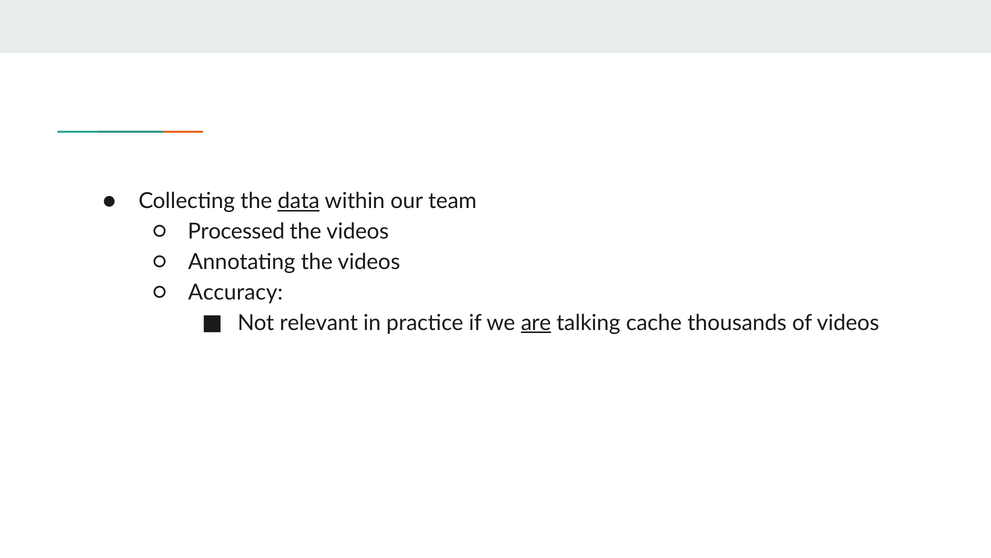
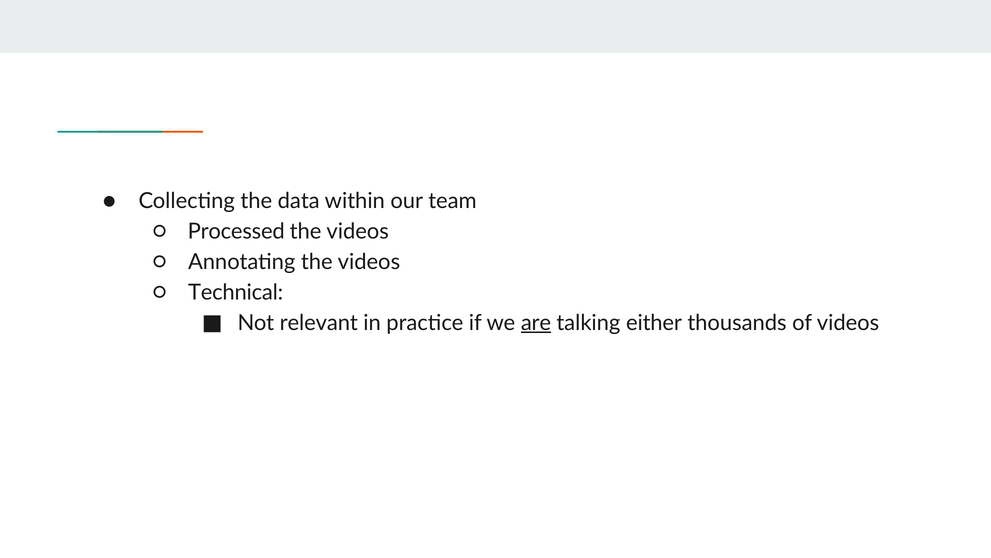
data underline: present -> none
Accuracy: Accuracy -> Technical
cache: cache -> either
